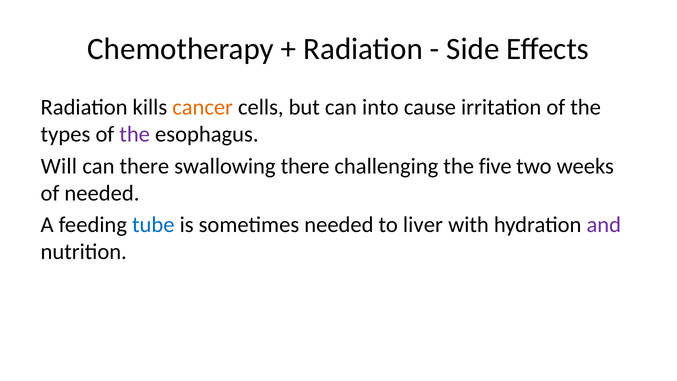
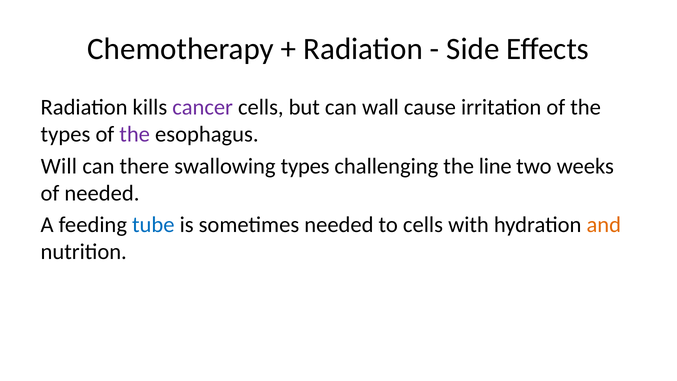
cancer colour: orange -> purple
into: into -> wall
swallowing there: there -> types
five: five -> line
to liver: liver -> cells
and colour: purple -> orange
